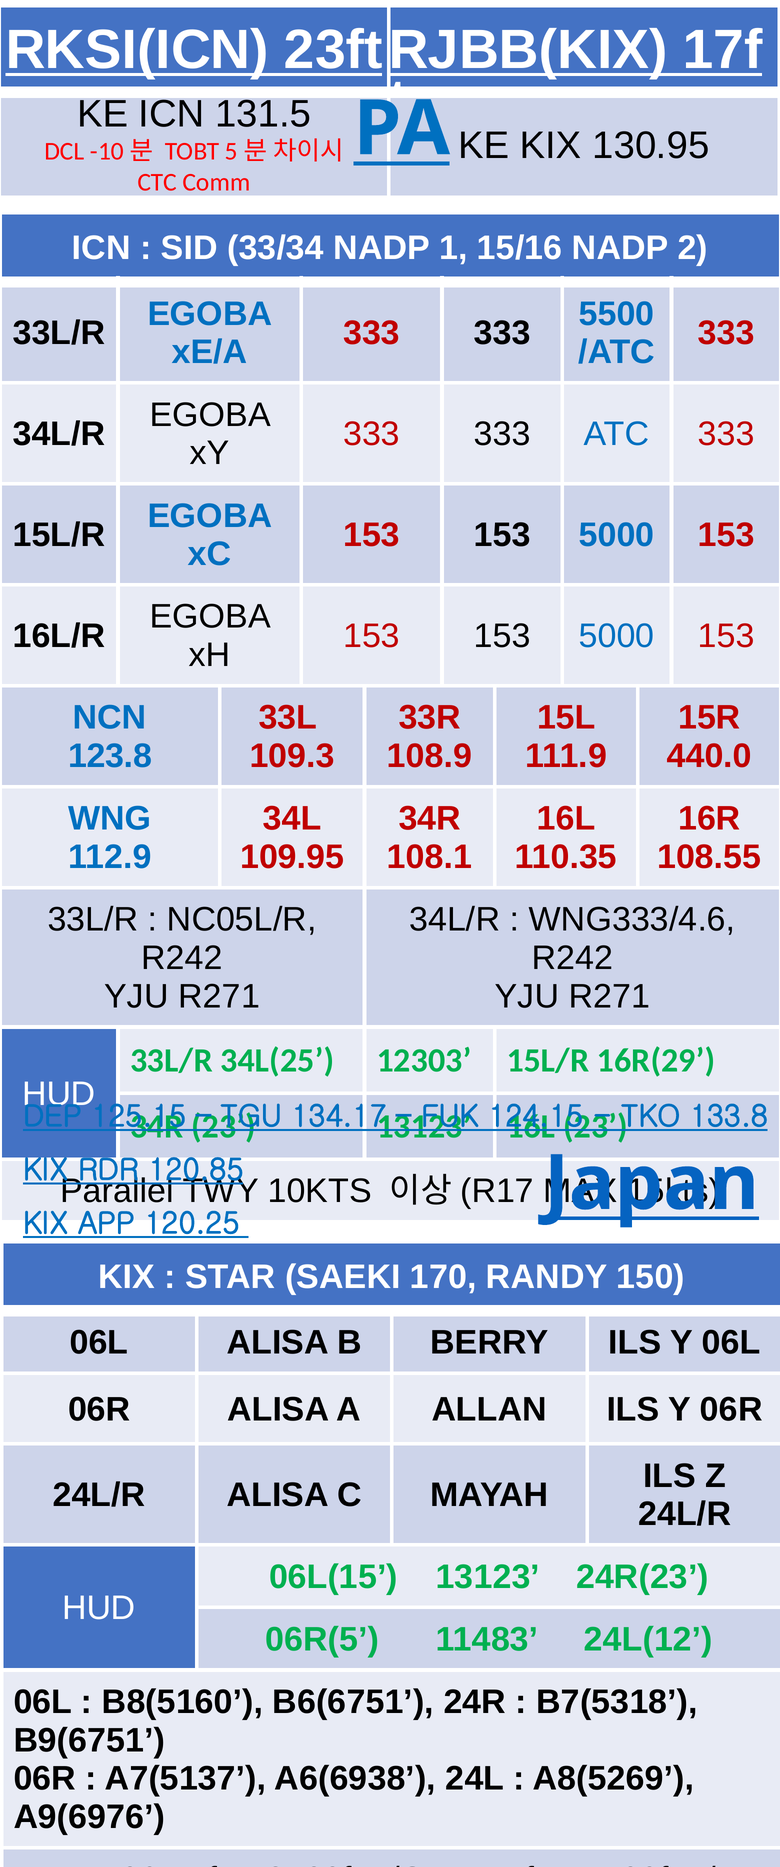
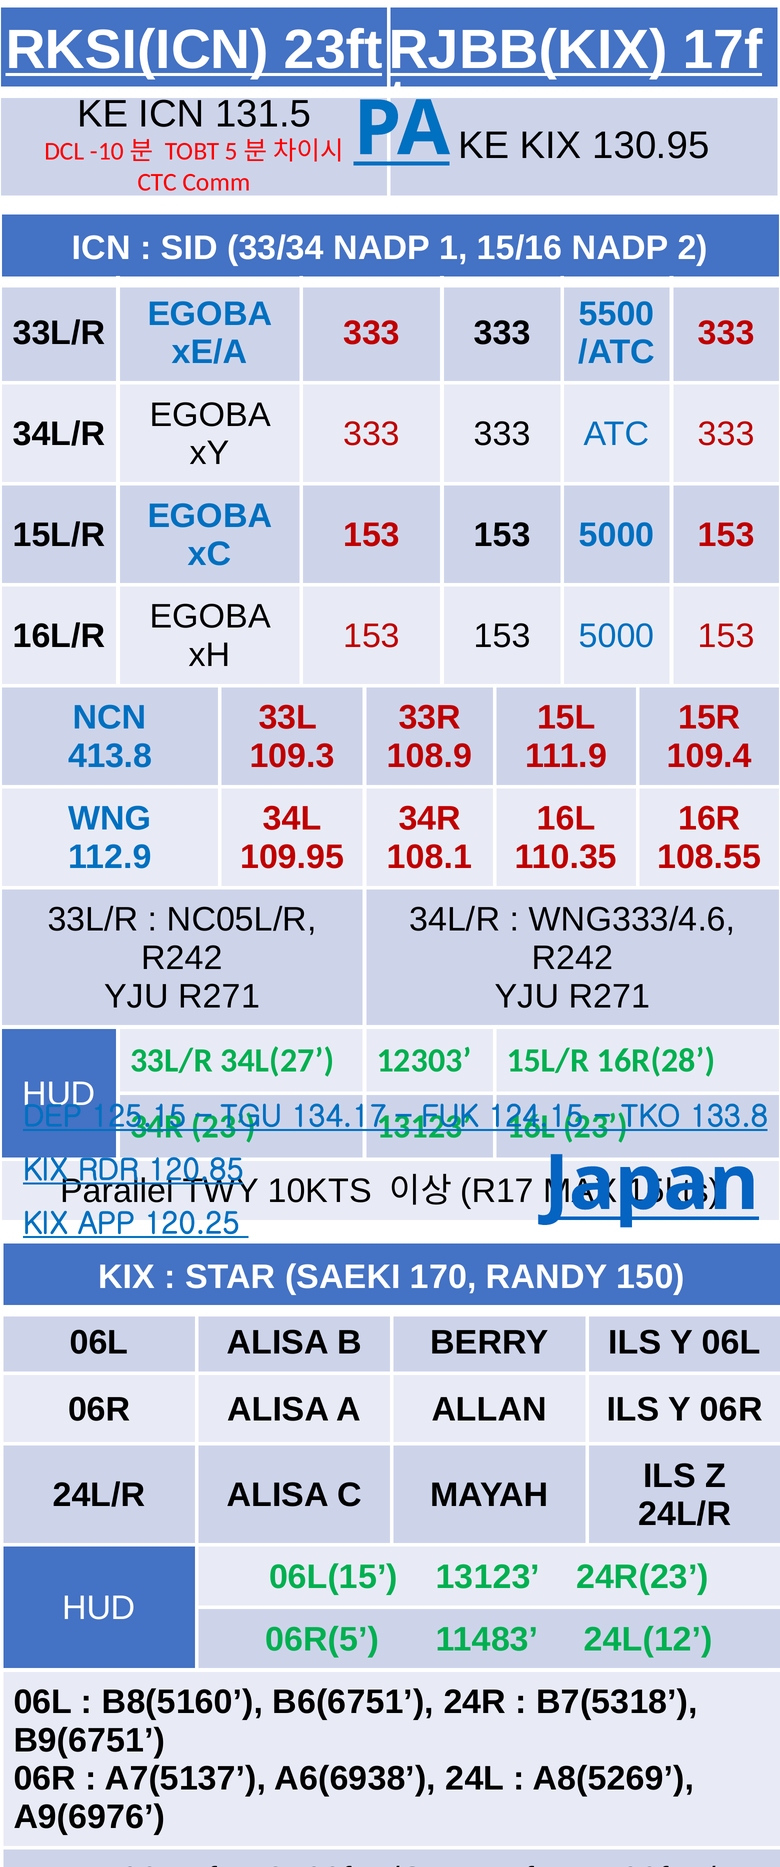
123.8: 123.8 -> 413.8
440.0: 440.0 -> 109.4
34L(25: 34L(25 -> 34L(27
16R(29: 16R(29 -> 16R(28
